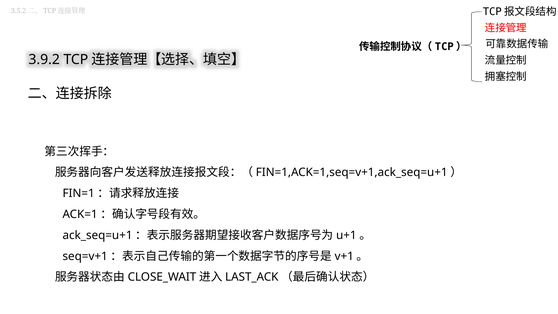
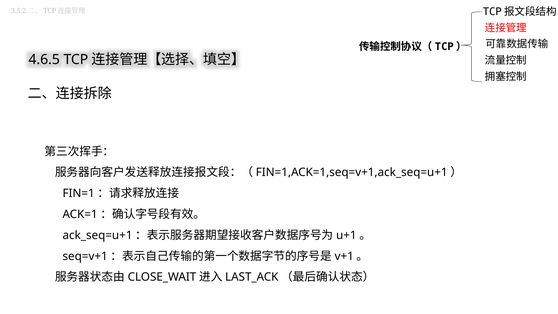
3.9.2: 3.9.2 -> 4.6.5
